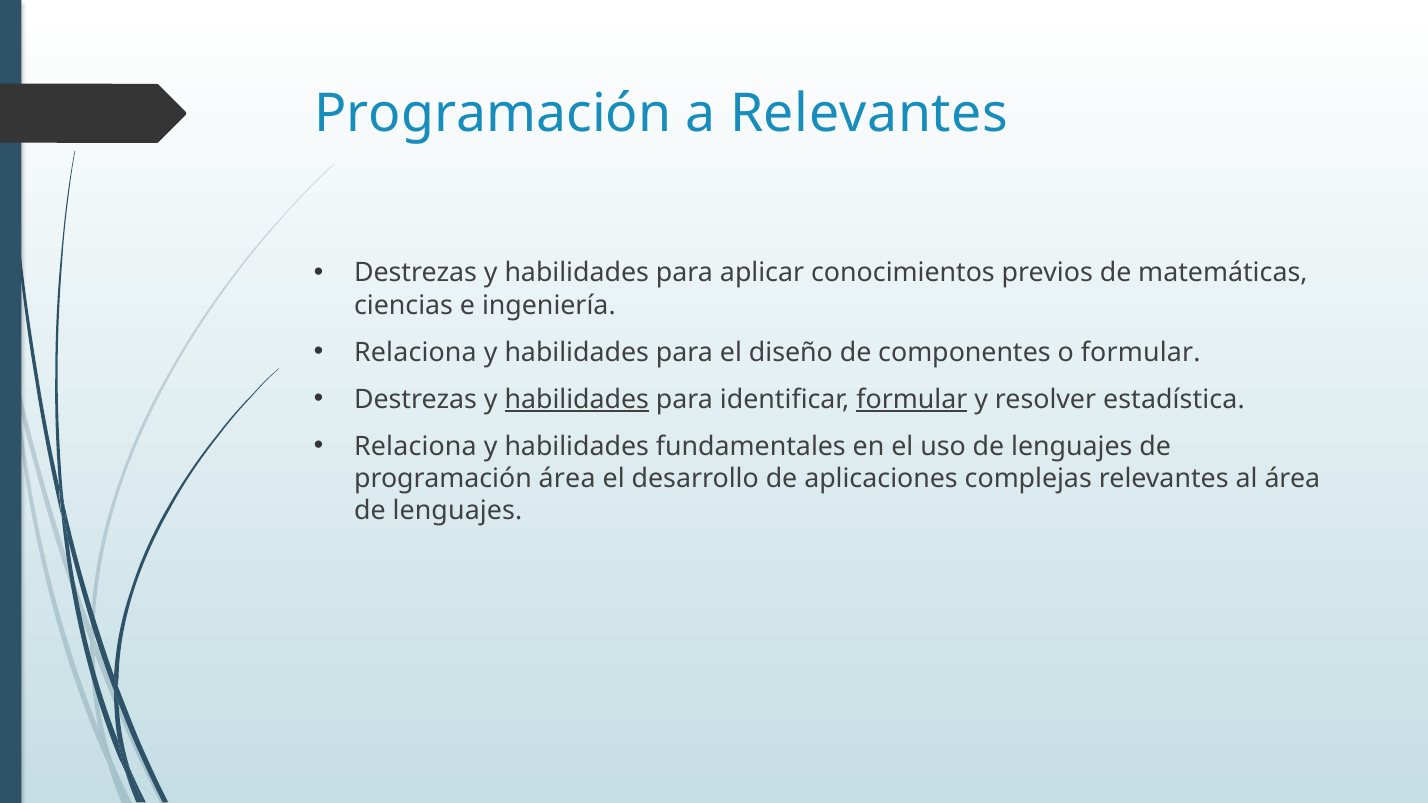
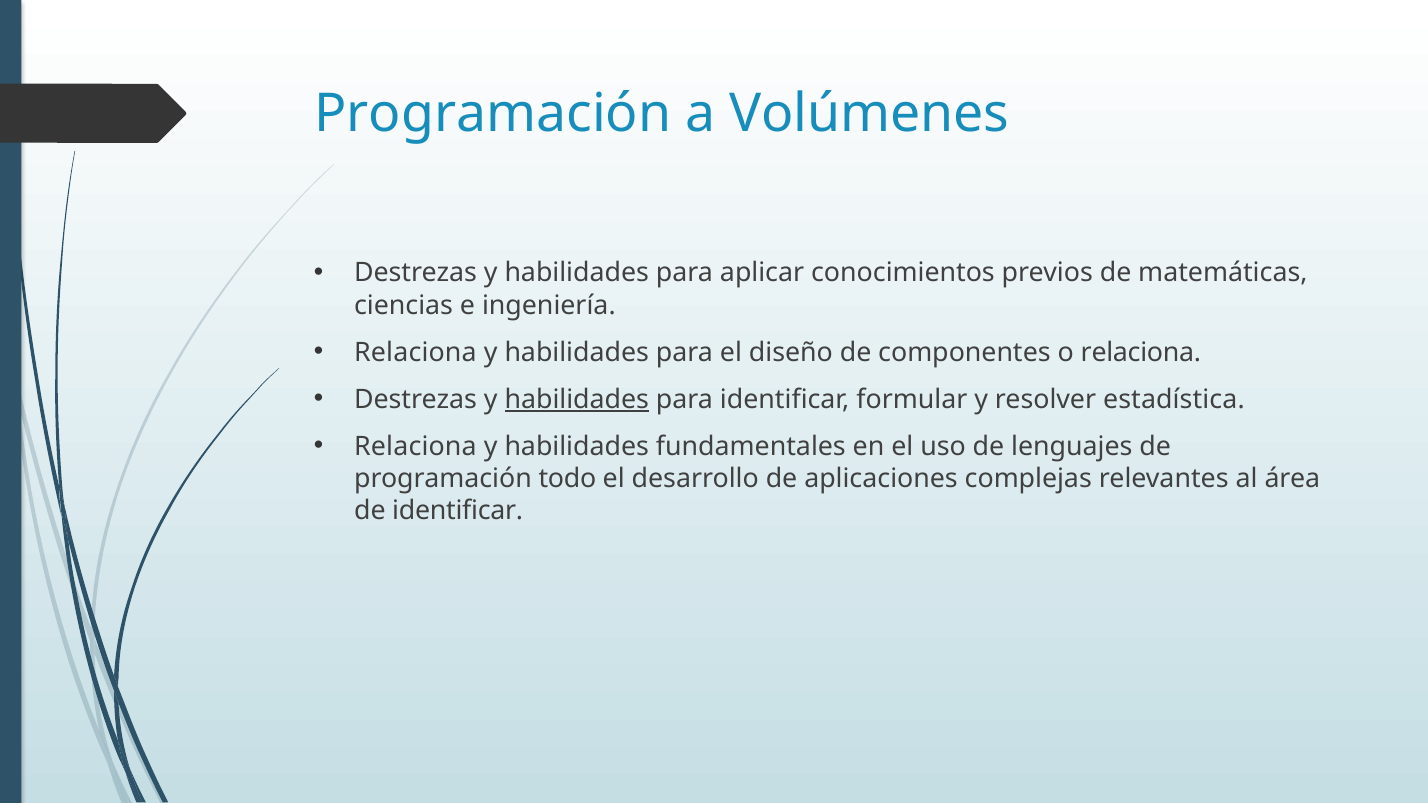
a Relevantes: Relevantes -> Volúmenes
o formular: formular -> relaciona
formular at (912, 399) underline: present -> none
programación área: área -> todo
lenguajes at (457, 511): lenguajes -> identificar
